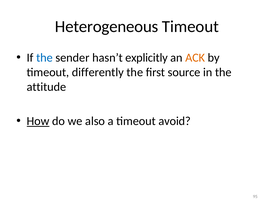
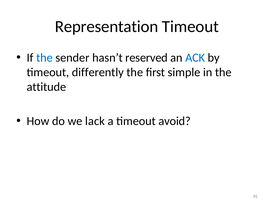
Heterogeneous: Heterogeneous -> Representation
explicitly: explicitly -> reserved
ACK colour: orange -> blue
source: source -> simple
How underline: present -> none
also: also -> lack
